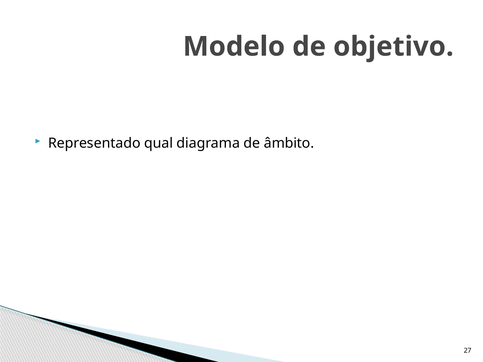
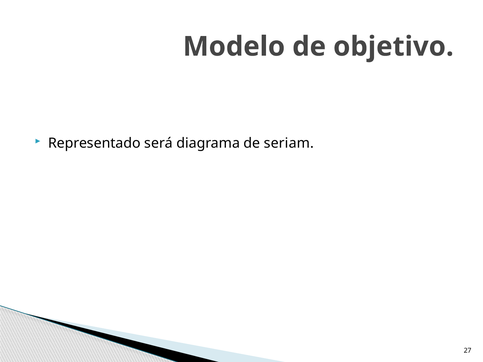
qual: qual -> será
âmbito: âmbito -> seriam
